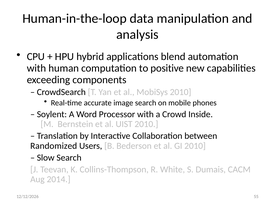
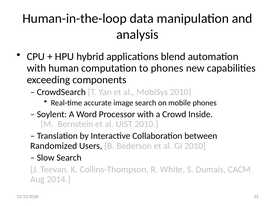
to positive: positive -> phones
